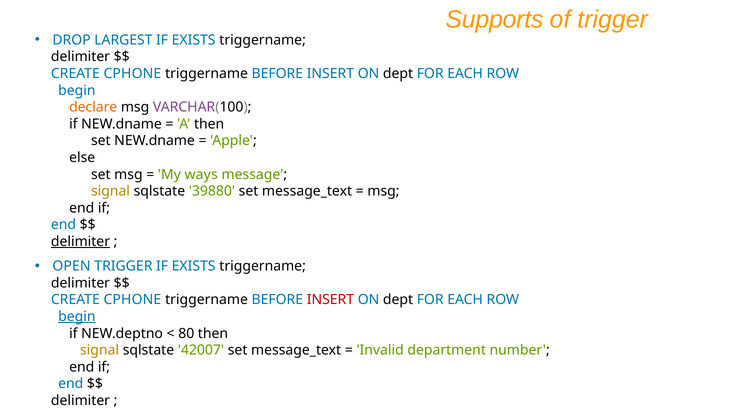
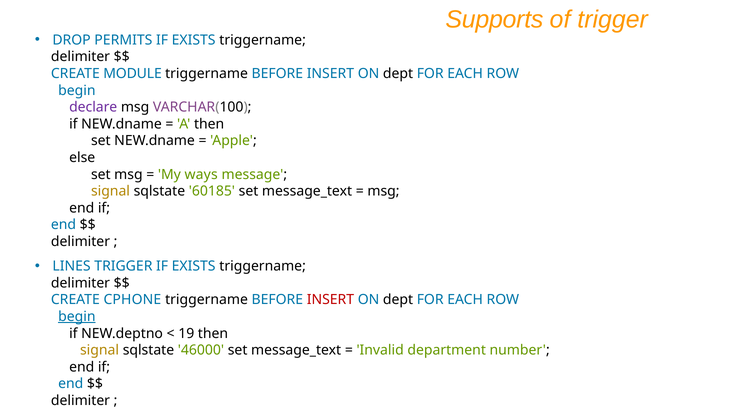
LARGEST: LARGEST -> PERMITS
CPHONE at (132, 74): CPHONE -> MODULE
declare colour: orange -> purple
39880: 39880 -> 60185
delimiter at (80, 242) underline: present -> none
OPEN: OPEN -> LINES
80: 80 -> 19
42007: 42007 -> 46000
